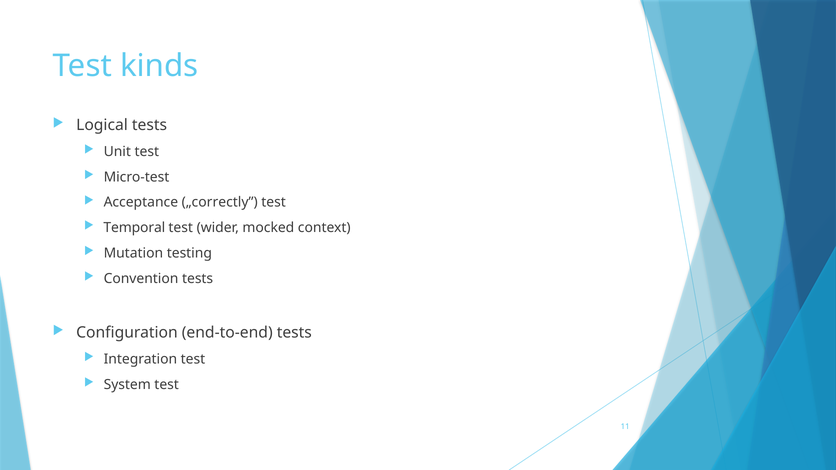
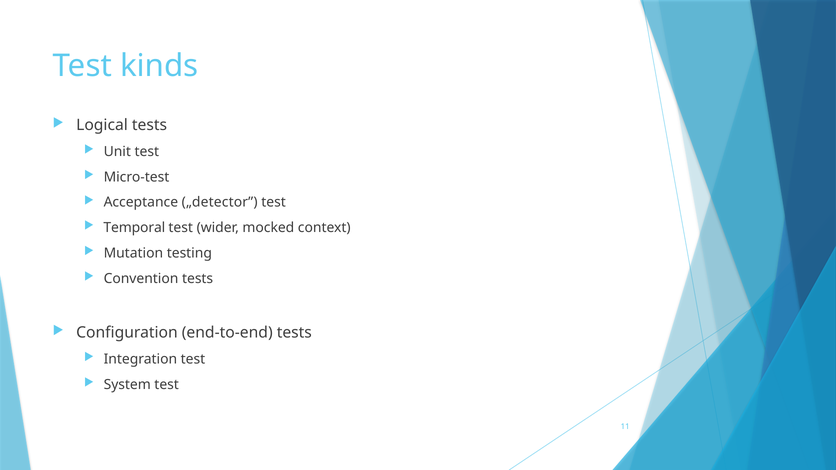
„correctly: „correctly -> „detector
